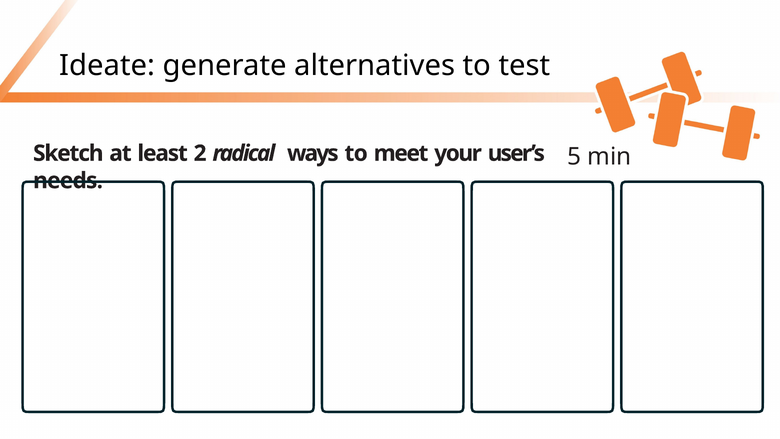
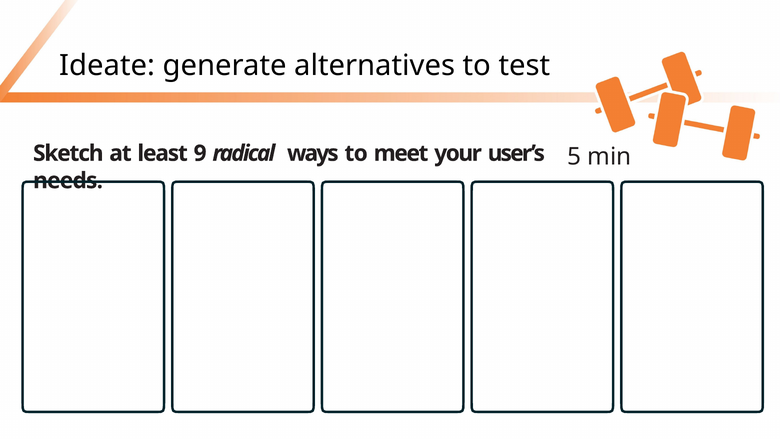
2: 2 -> 9
